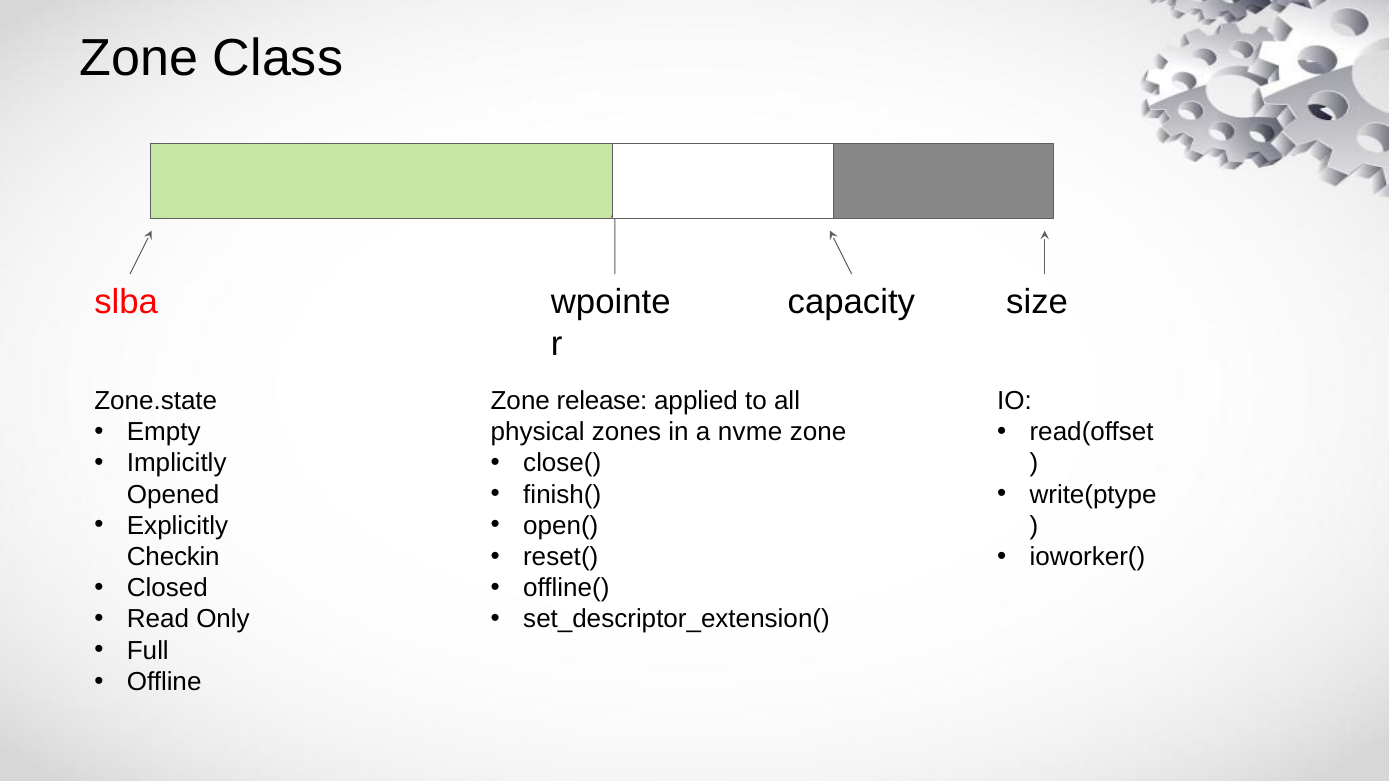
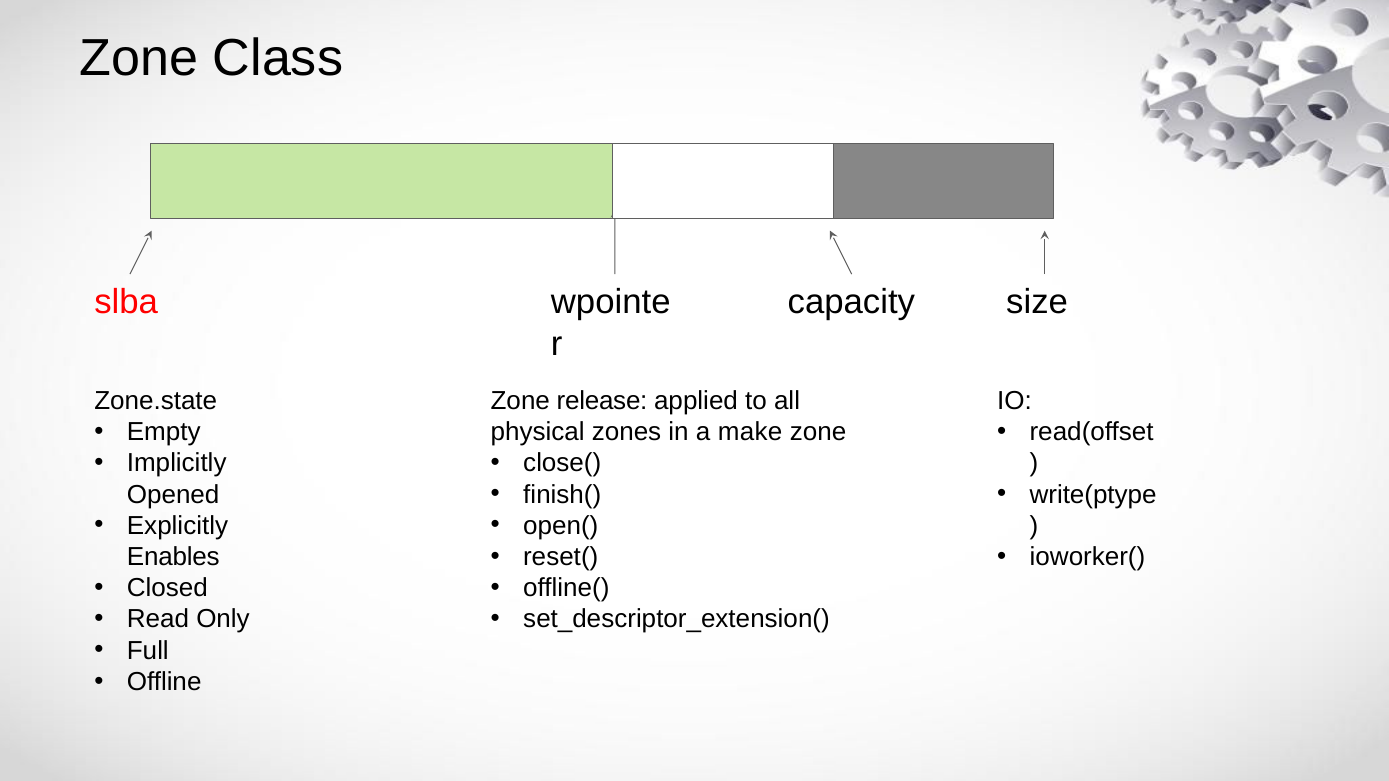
nvme: nvme -> make
Checkin: Checkin -> Enables
